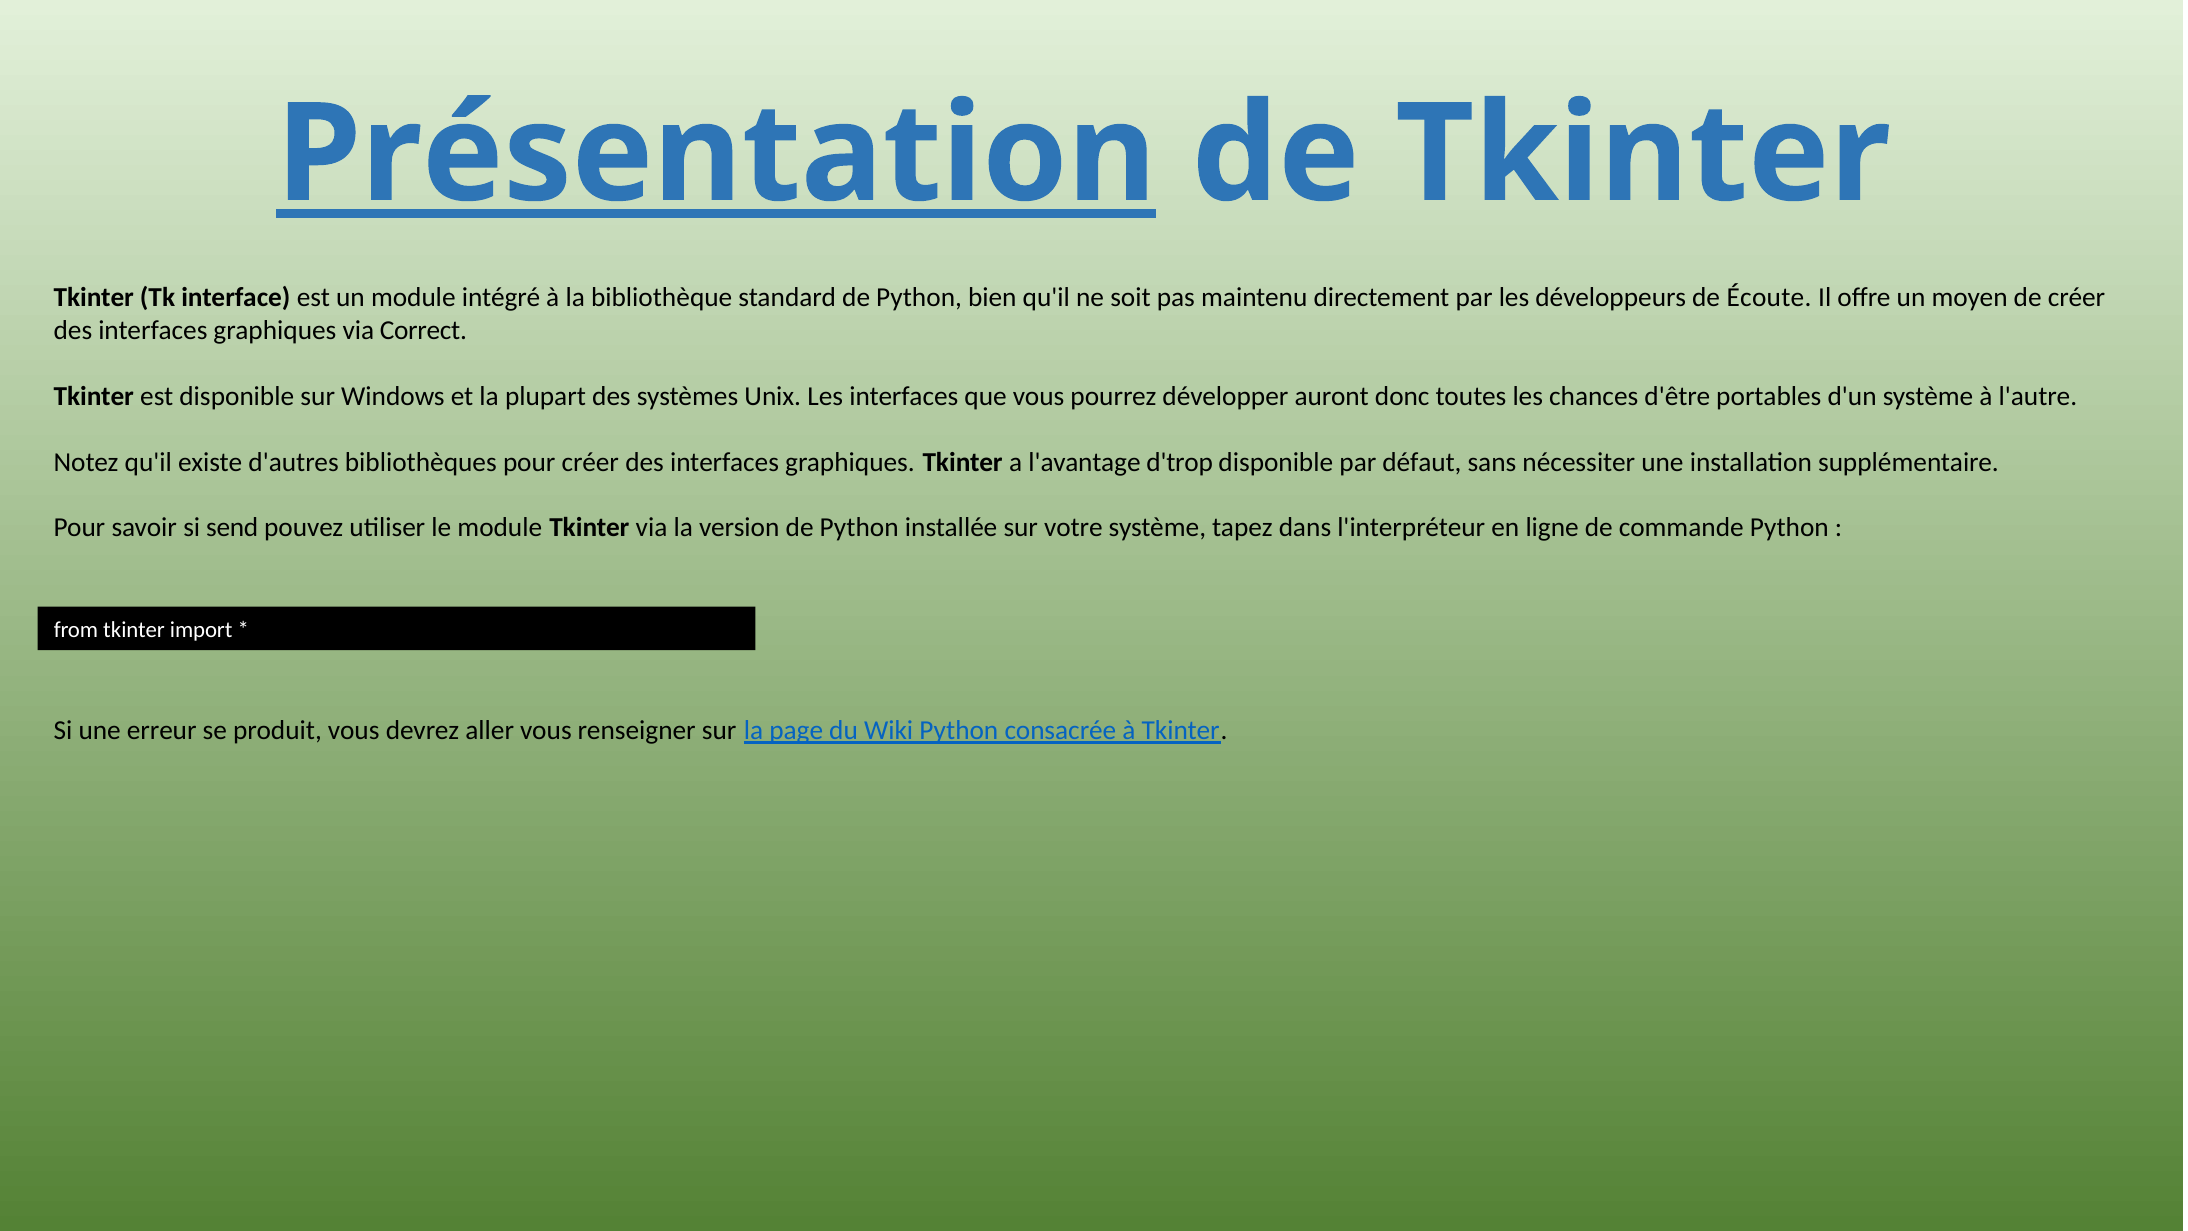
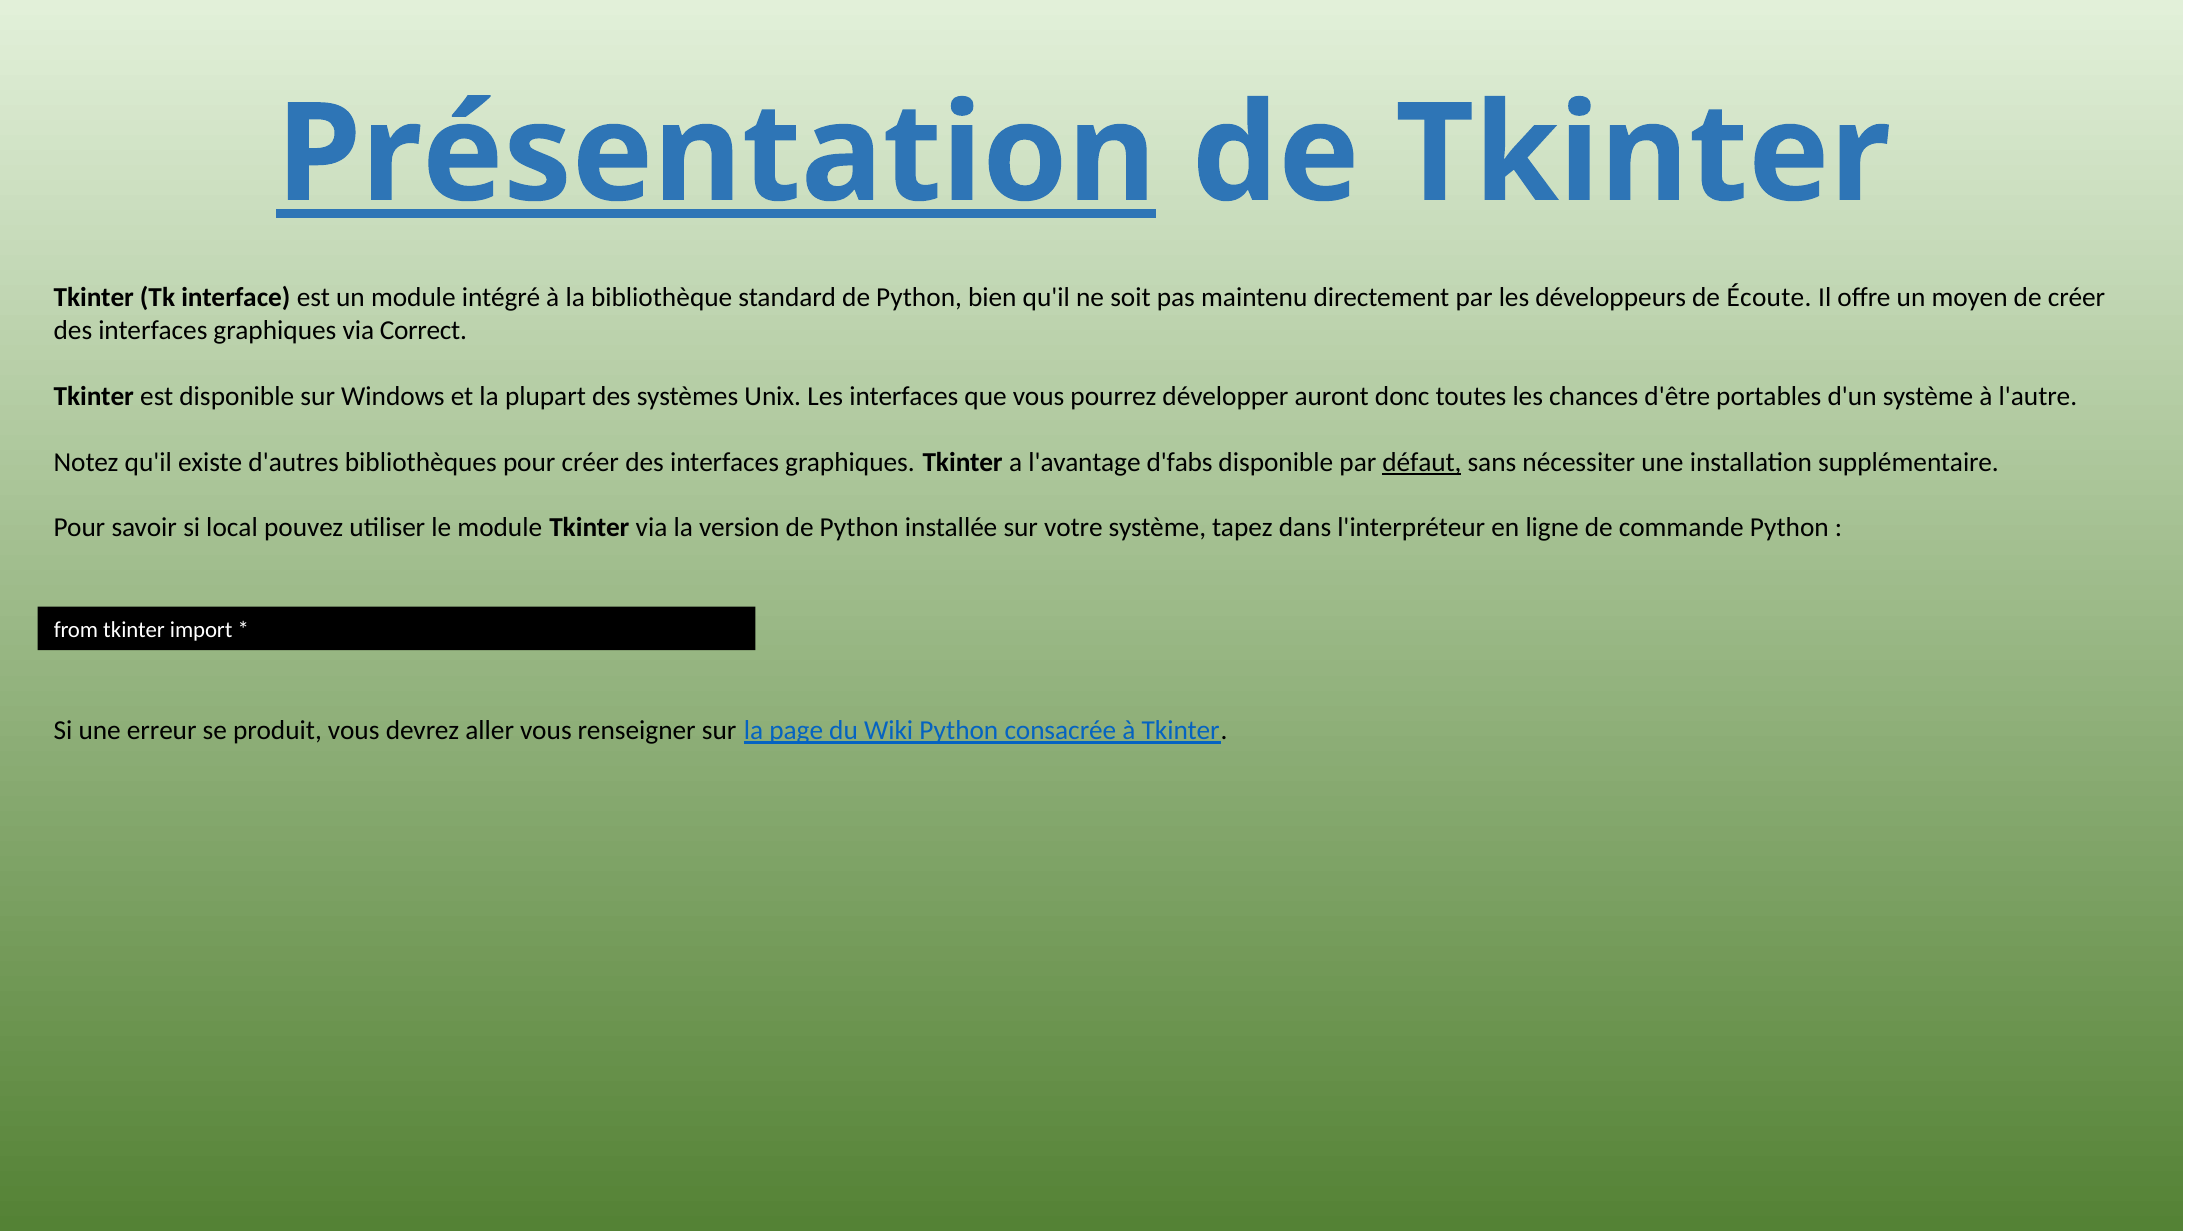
d'trop: d'trop -> d'fabs
défaut underline: none -> present
send: send -> local
